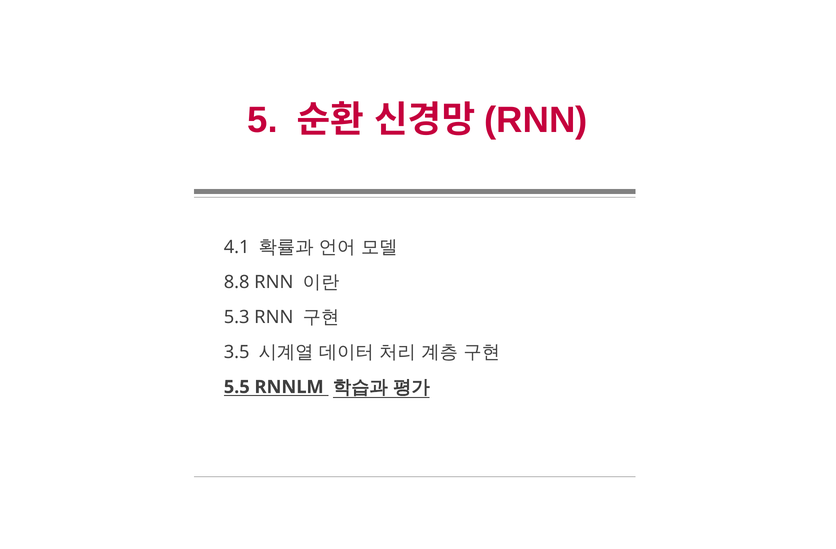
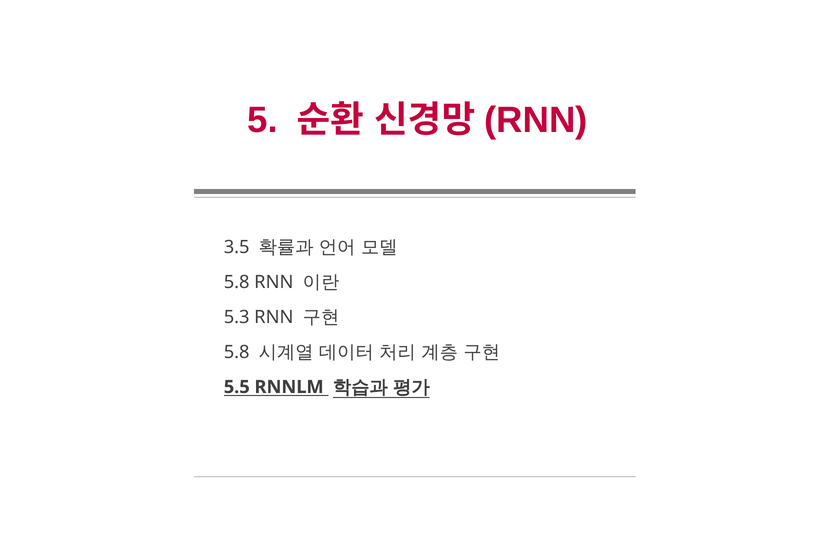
4.1: 4.1 -> 3.5
8.8 at (237, 282): 8.8 -> 5.8
3.5 at (237, 352): 3.5 -> 5.8
